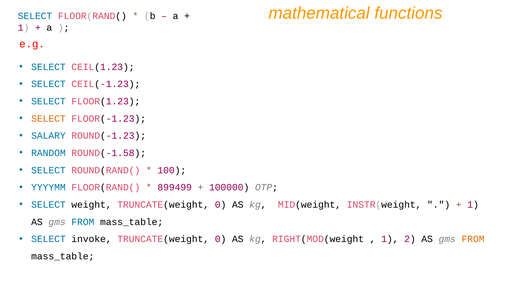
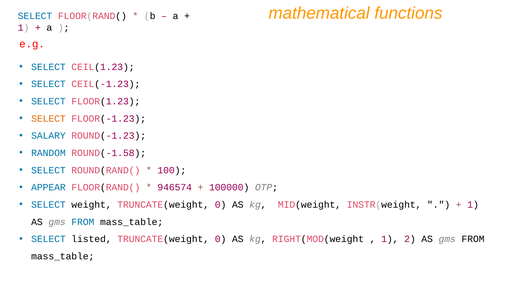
YYYYMM: YYYYMM -> APPEAR
899499: 899499 -> 946574
invoke: invoke -> listed
FROM at (473, 239) colour: orange -> black
